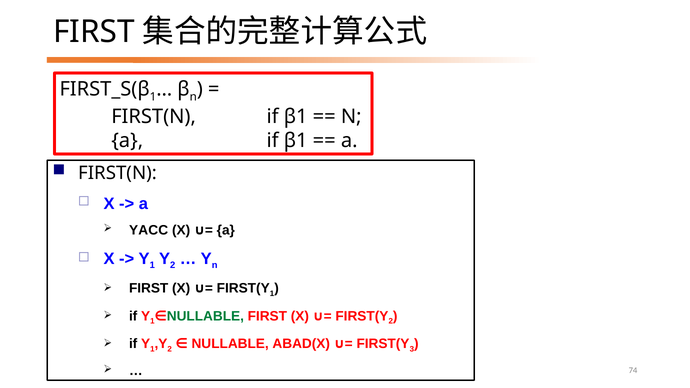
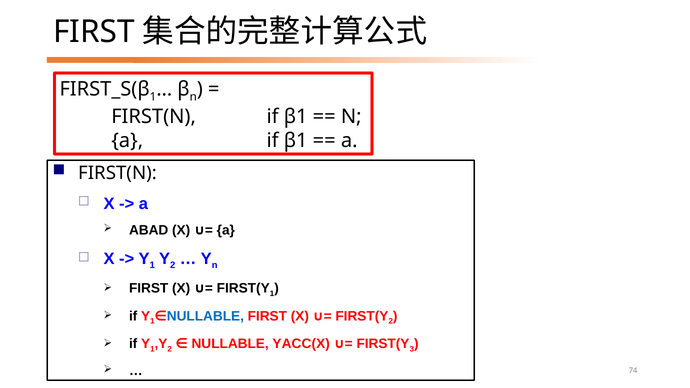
YACC: YACC -> ABAD
NULLABLE at (205, 316) colour: green -> blue
ABAD(X: ABAD(X -> YACC(X
